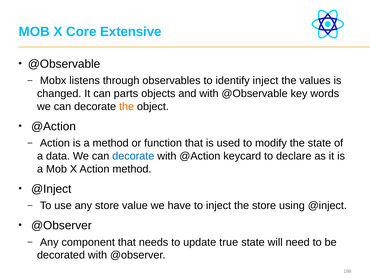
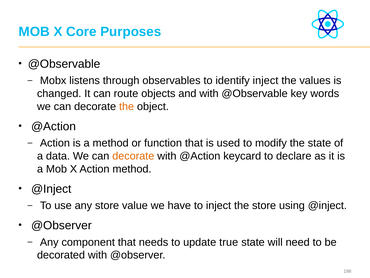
Extensive: Extensive -> Purposes
parts: parts -> route
decorate at (133, 156) colour: blue -> orange
